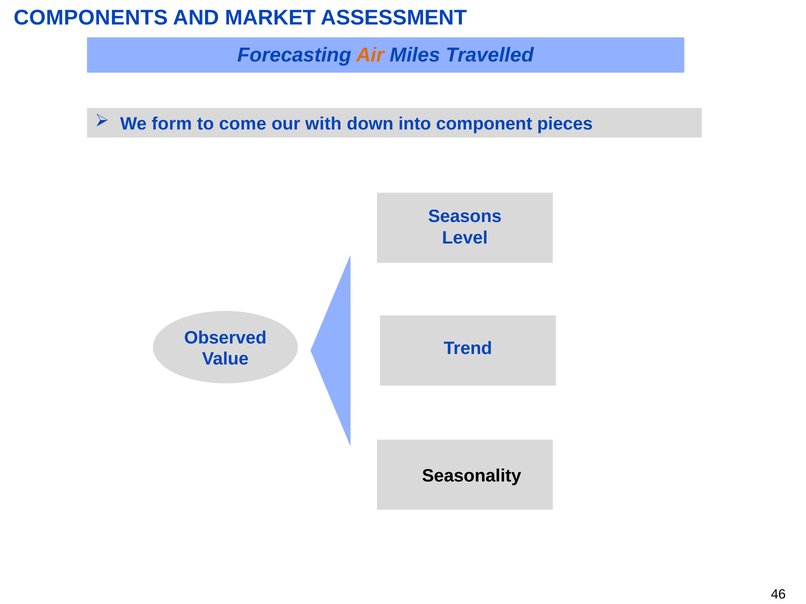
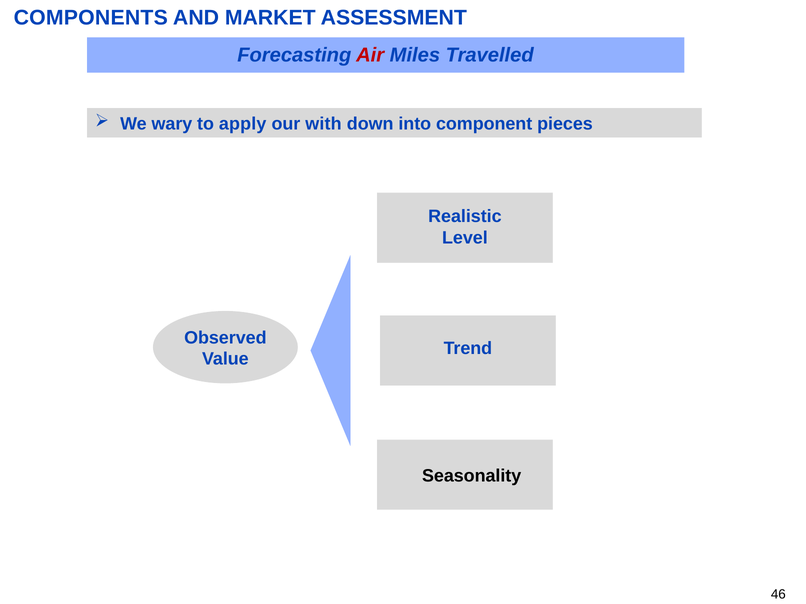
Air colour: orange -> red
form: form -> wary
come: come -> apply
Seasons: Seasons -> Realistic
